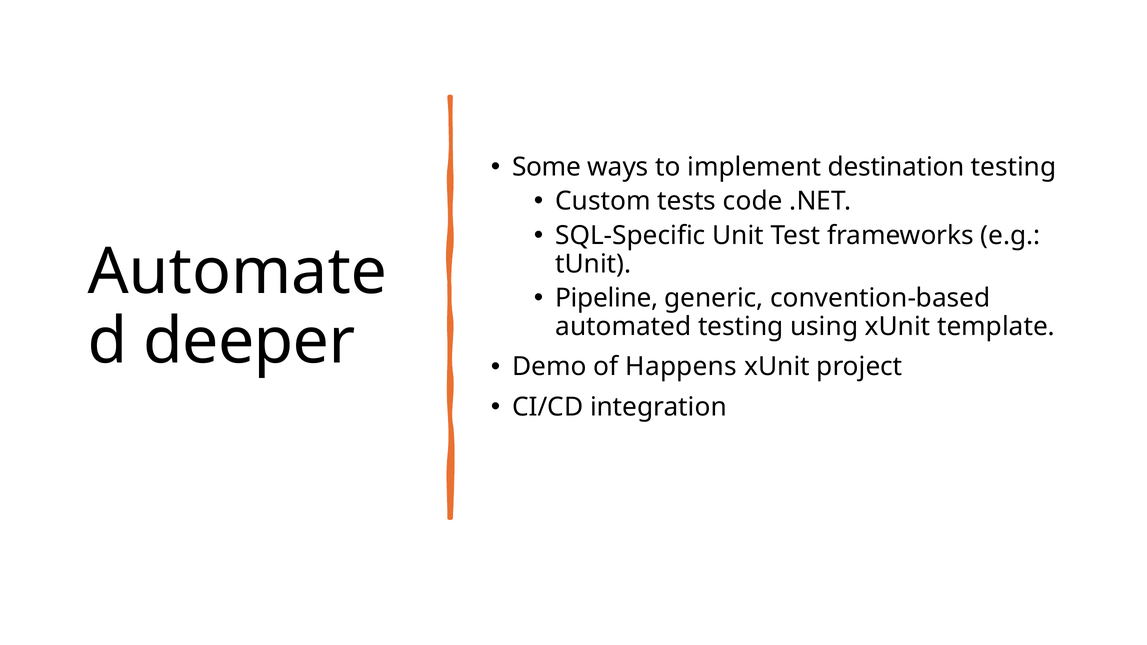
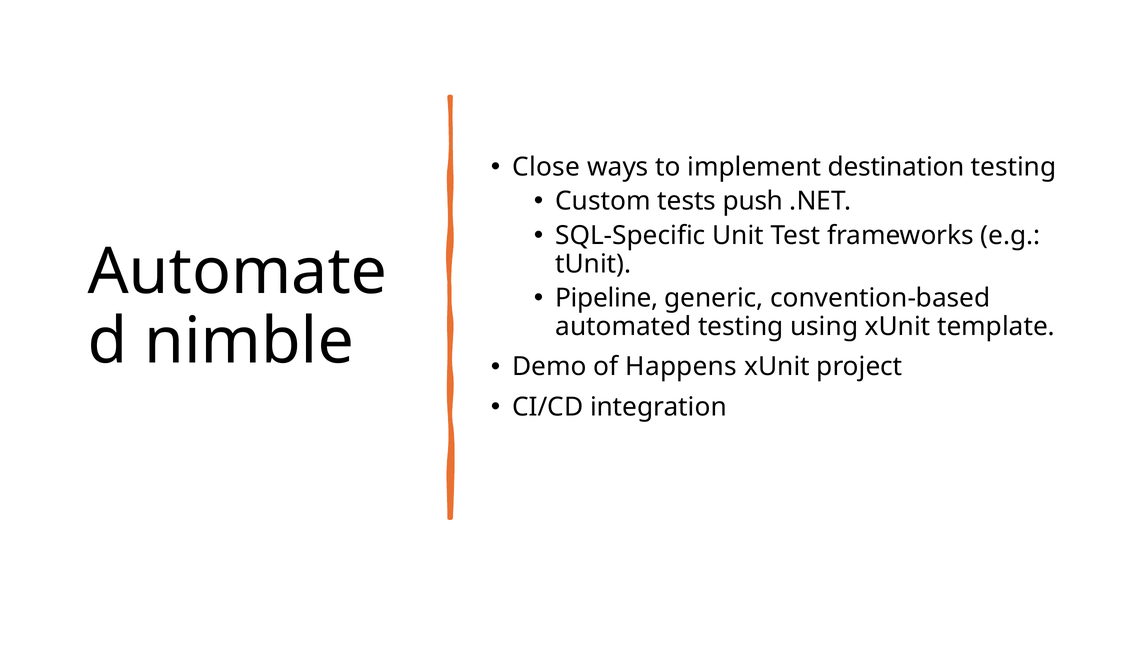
Some: Some -> Close
code: code -> push
deeper: deeper -> nimble
